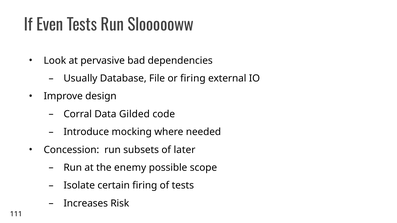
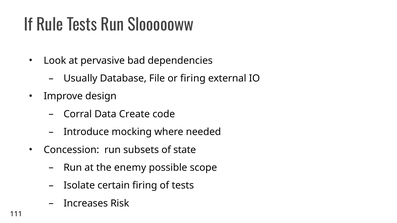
Even: Even -> Rule
Gilded: Gilded -> Create
later: later -> state
